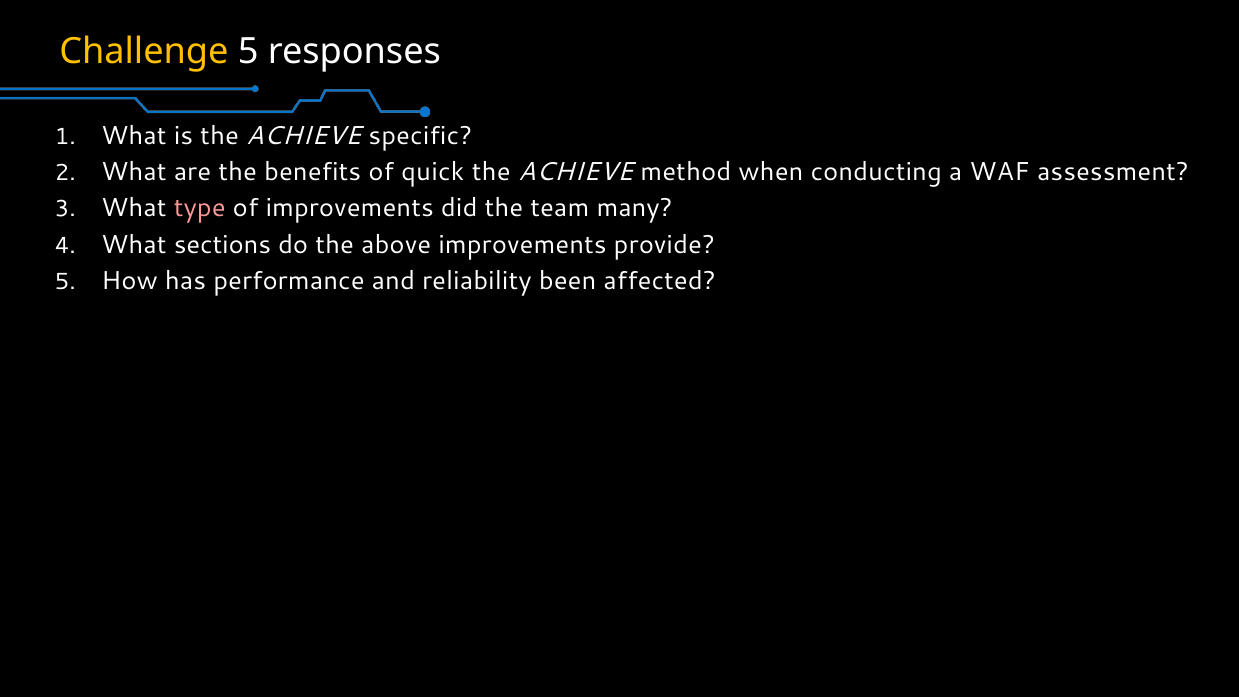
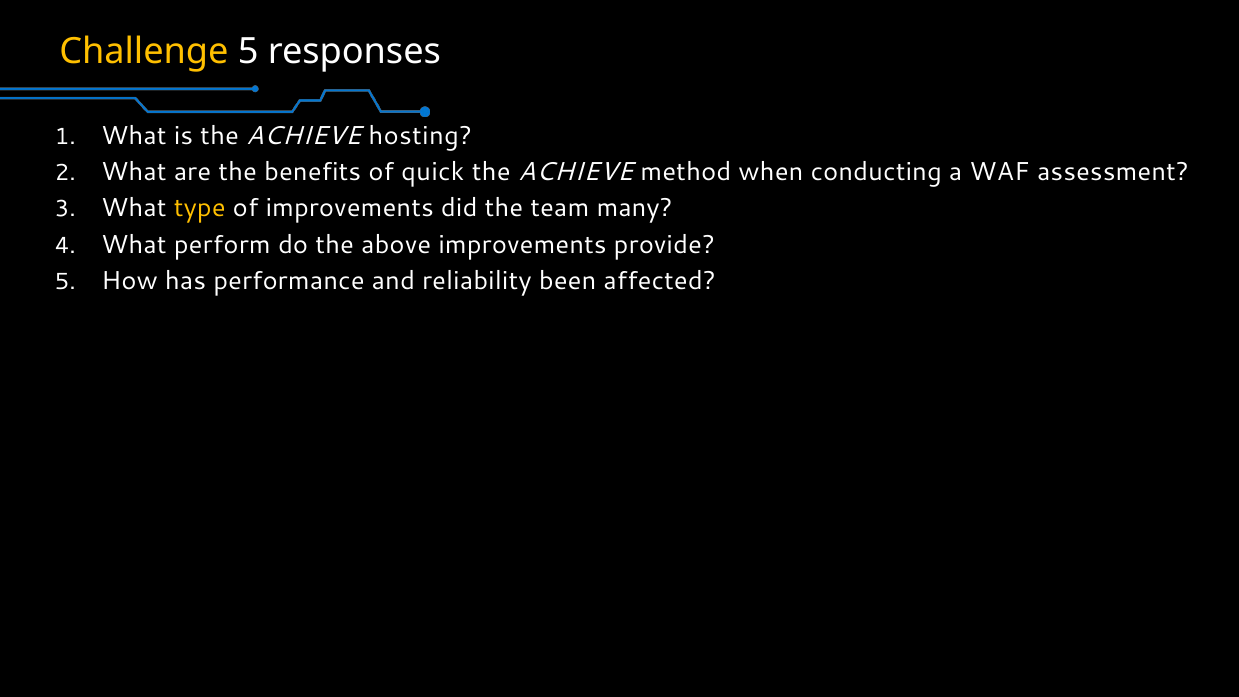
specific: specific -> hosting
type colour: pink -> yellow
sections: sections -> perform
